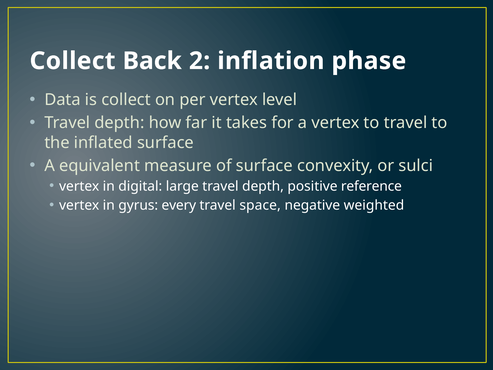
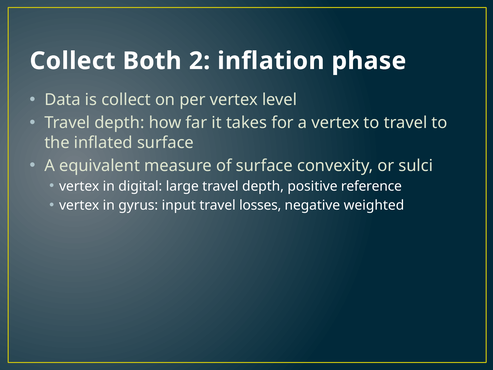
Back: Back -> Both
every: every -> input
space: space -> losses
